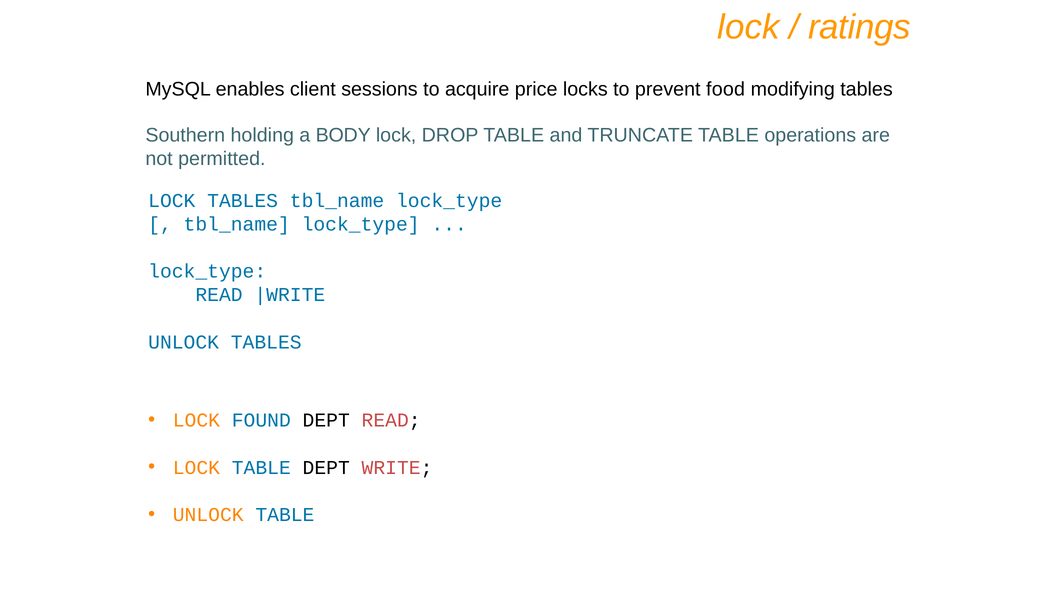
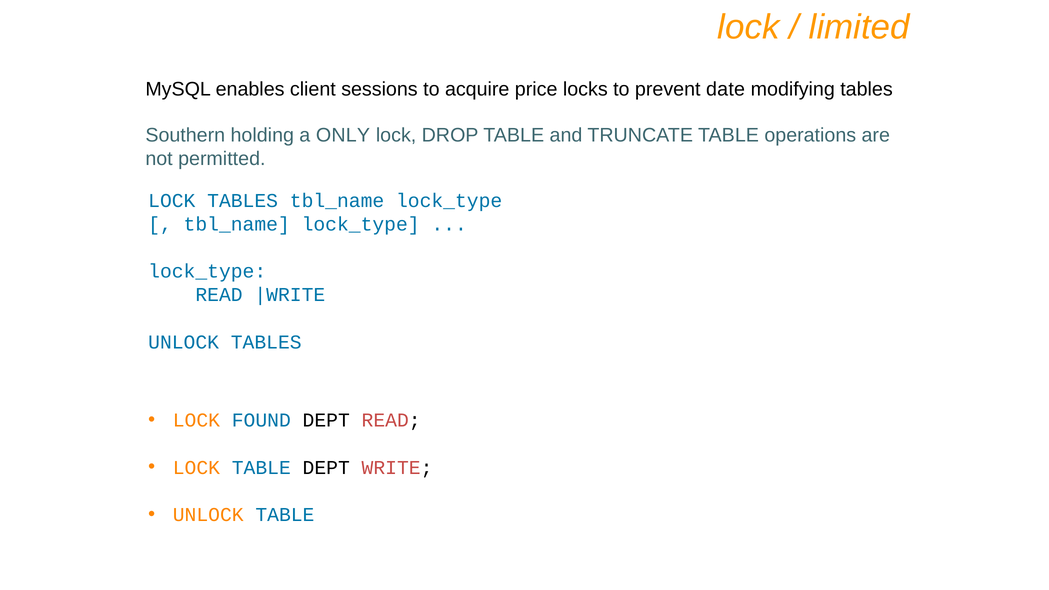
ratings: ratings -> limited
food: food -> date
BODY: BODY -> ONLY
